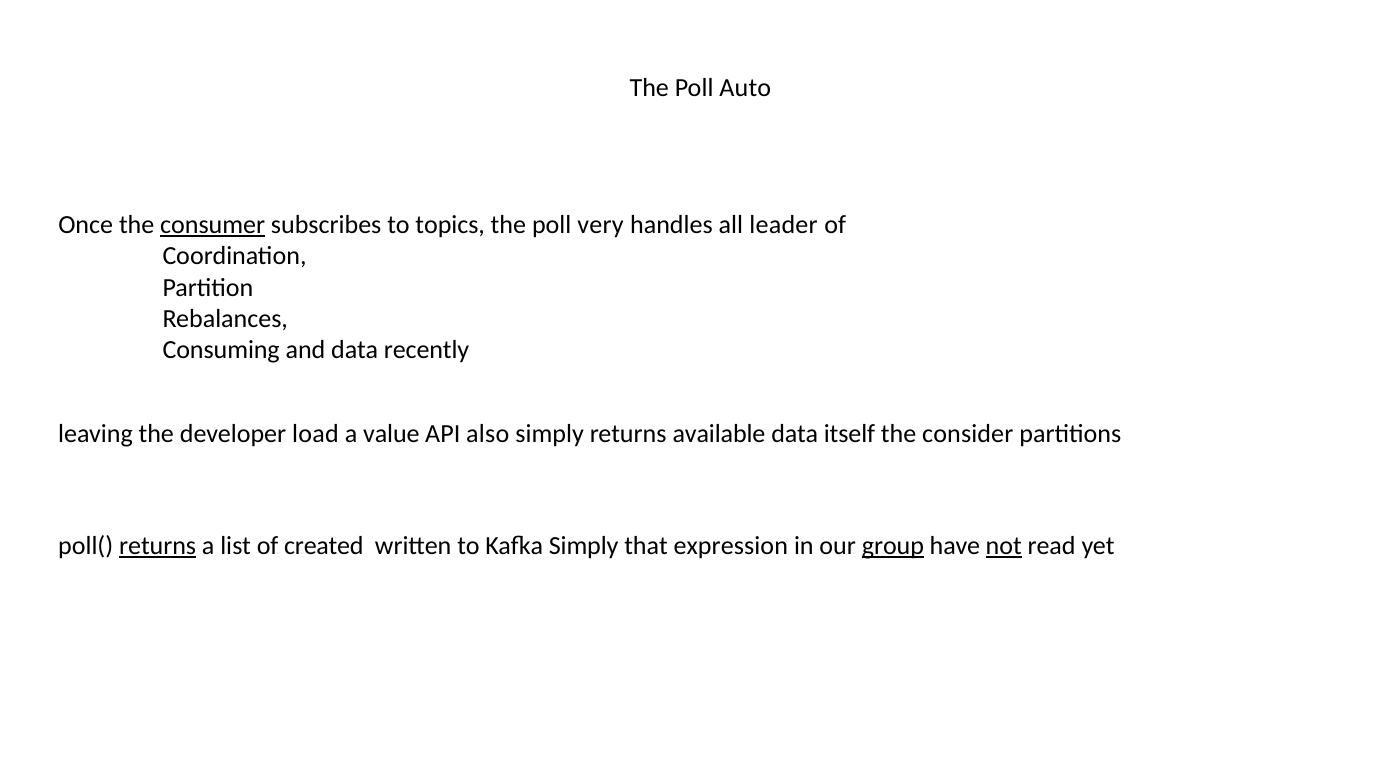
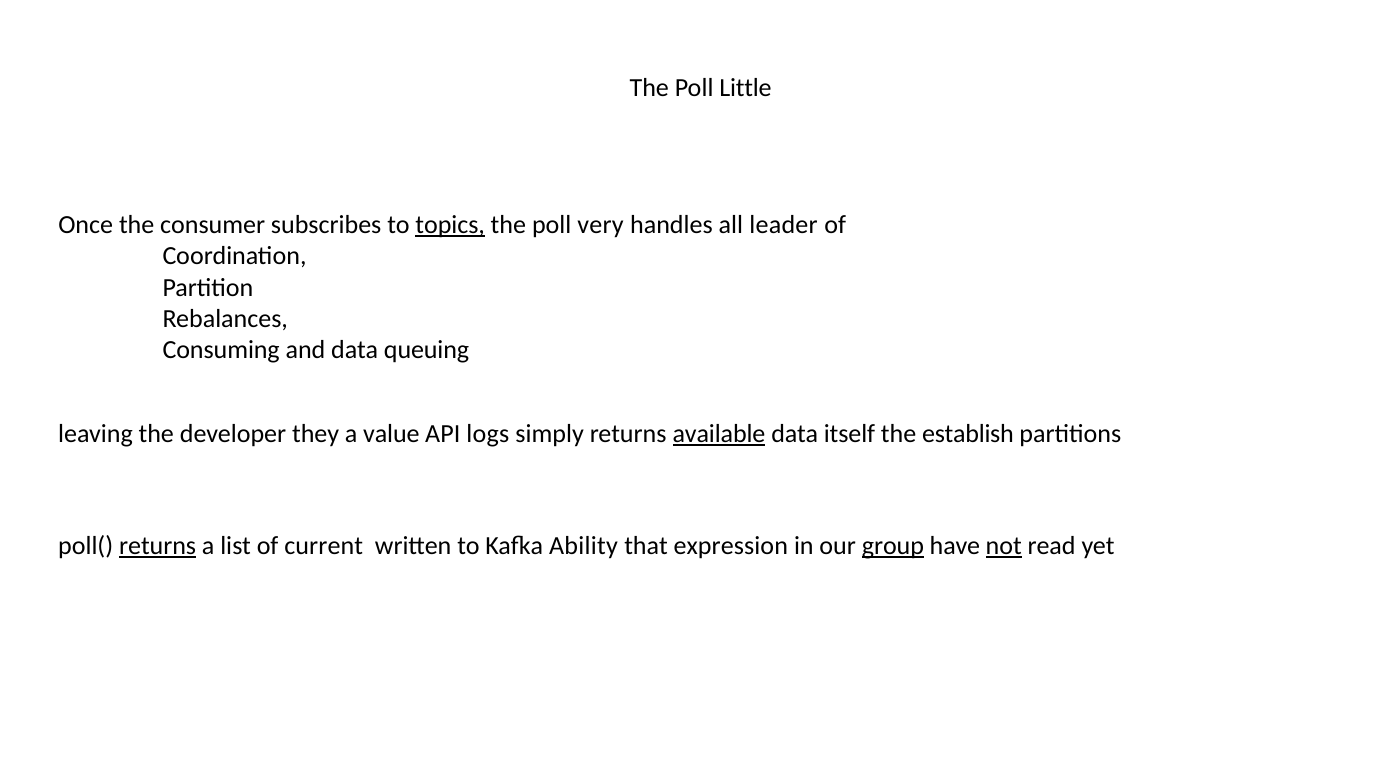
Auto: Auto -> Little
consumer underline: present -> none
topics underline: none -> present
recently: recently -> queuing
load: load -> they
also: also -> logs
available underline: none -> present
consider: consider -> establish
created: created -> current
Kafka Simply: Simply -> Ability
